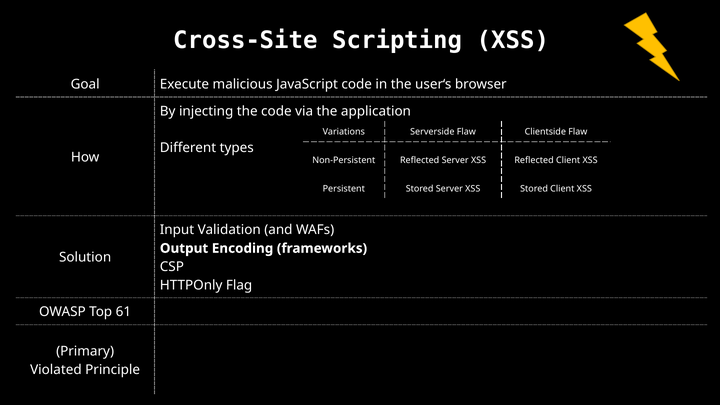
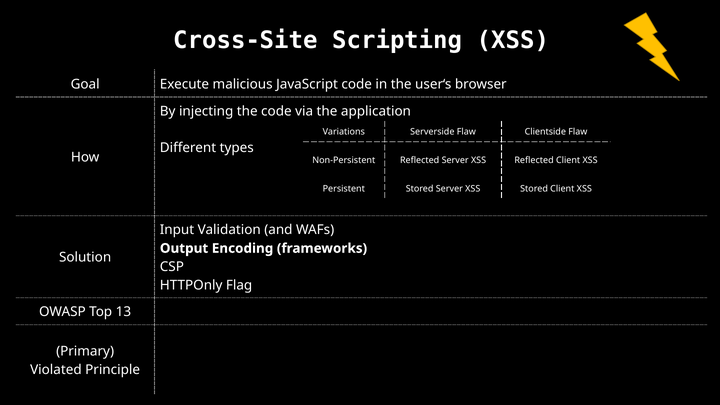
61: 61 -> 13
